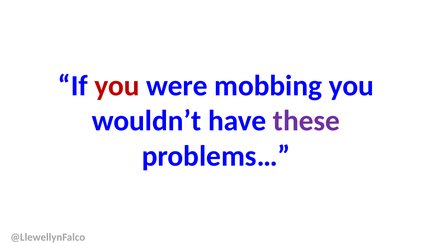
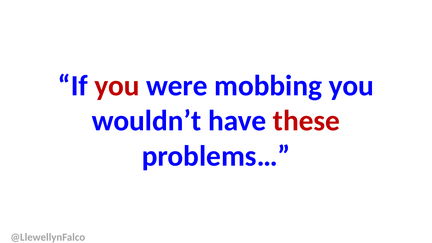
these colour: purple -> red
